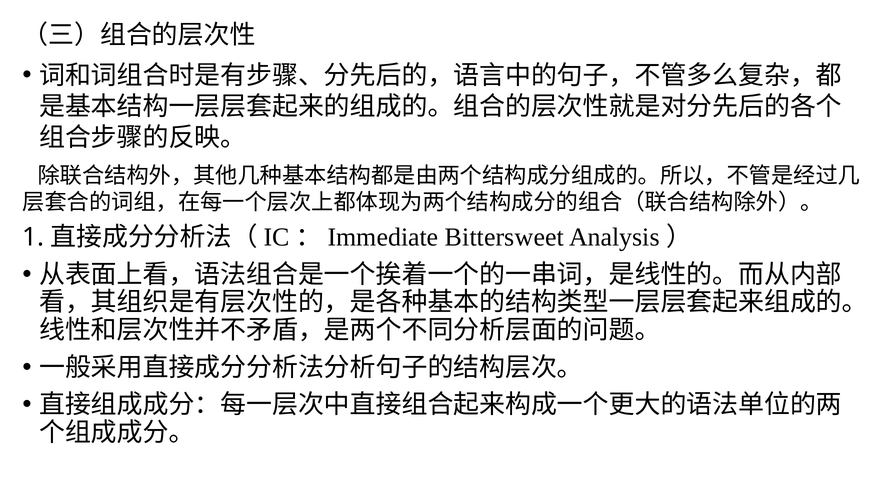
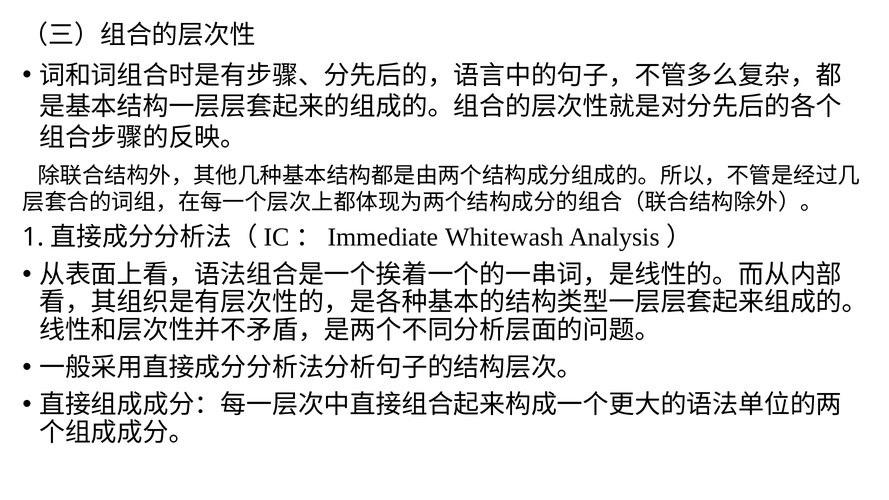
Bittersweet: Bittersweet -> Whitewash
